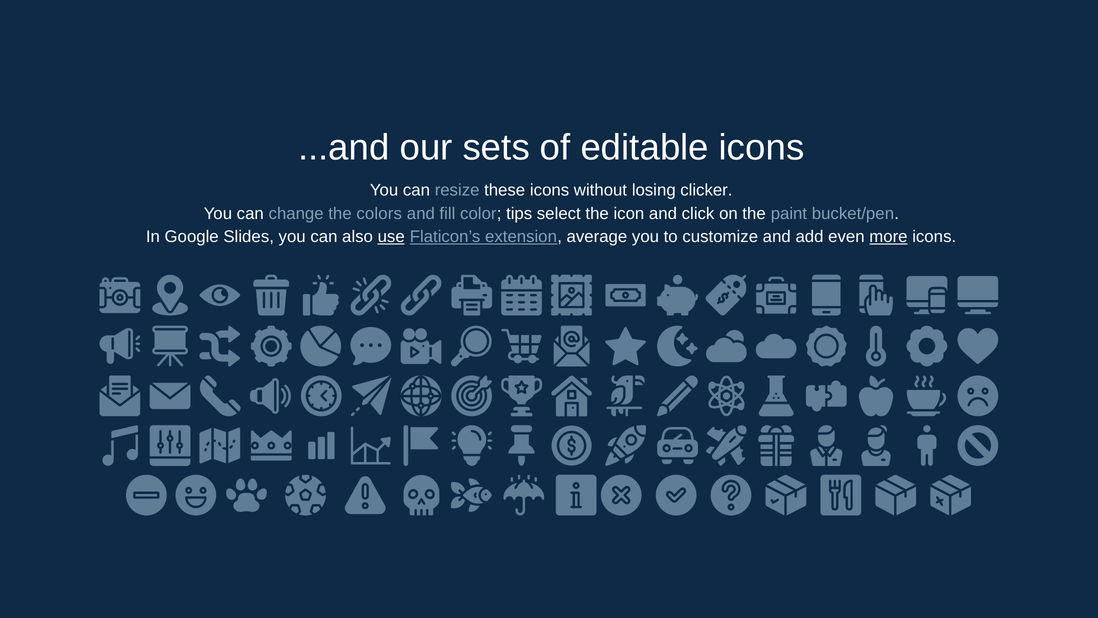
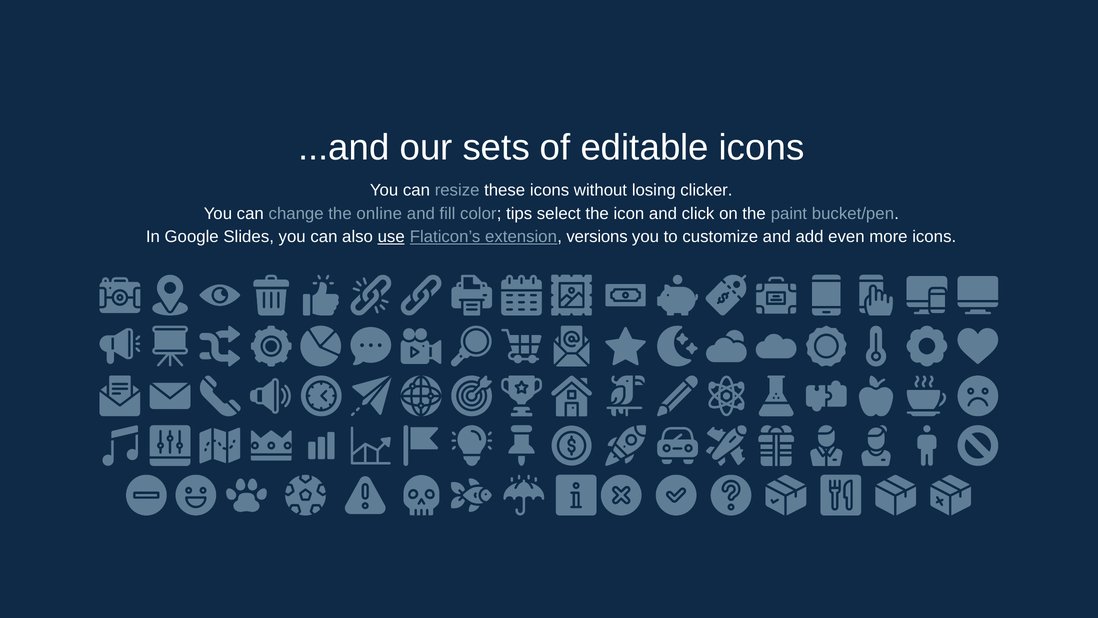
colors: colors -> online
average: average -> versions
more underline: present -> none
